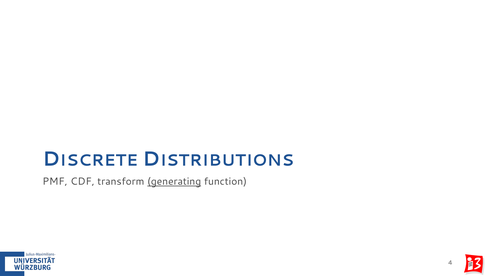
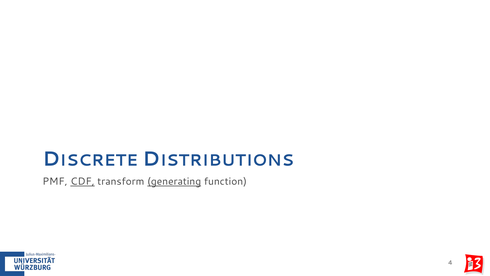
CDF underline: none -> present
